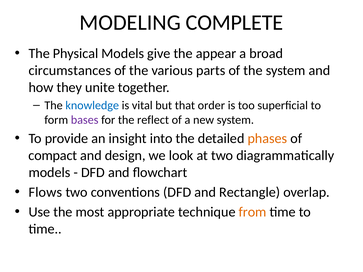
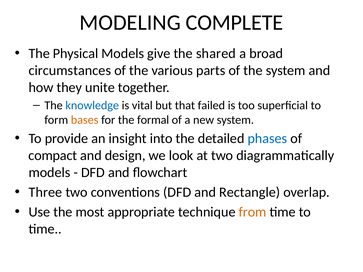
appear: appear -> shared
order: order -> failed
bases colour: purple -> orange
reflect: reflect -> formal
phases colour: orange -> blue
Flows: Flows -> Three
